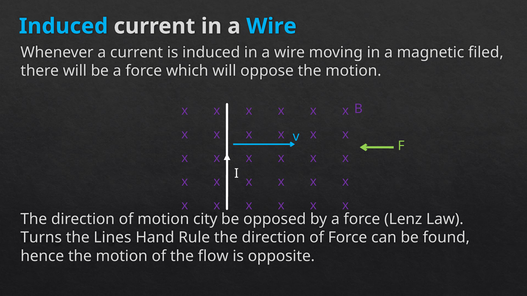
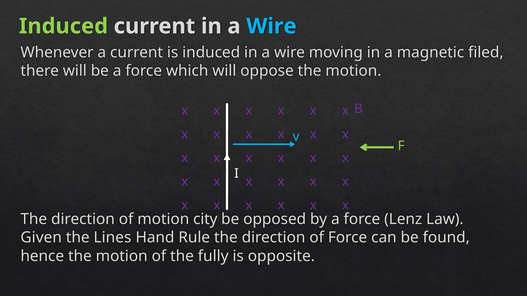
Induced at (63, 26) colour: light blue -> light green
Turns: Turns -> Given
flow: flow -> fully
